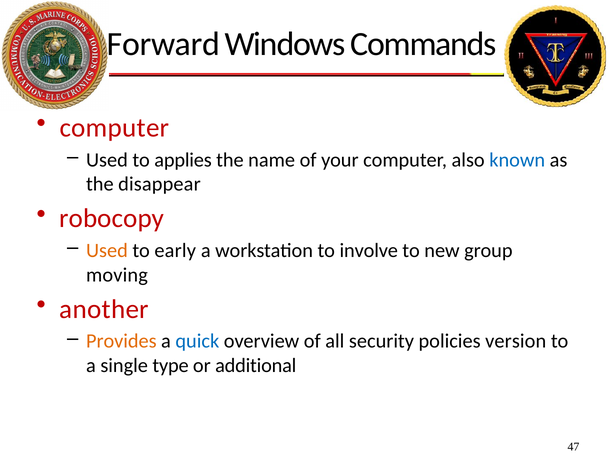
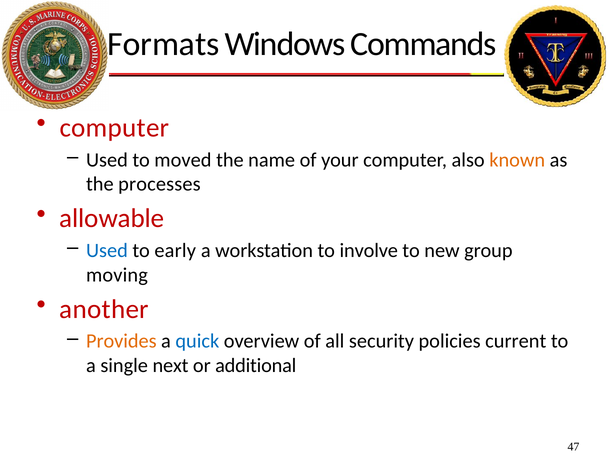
Forward: Forward -> Formats
applies: applies -> moved
known colour: blue -> orange
disappear: disappear -> processes
robocopy: robocopy -> allowable
Used at (107, 251) colour: orange -> blue
version: version -> current
type: type -> next
